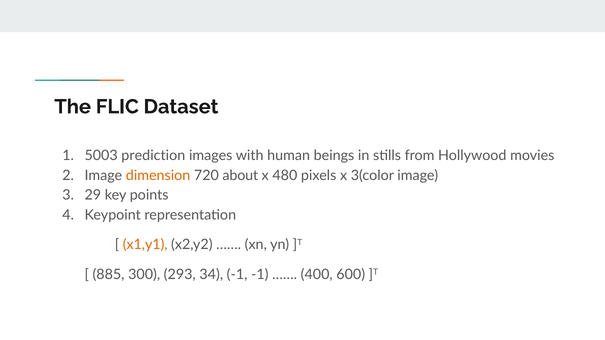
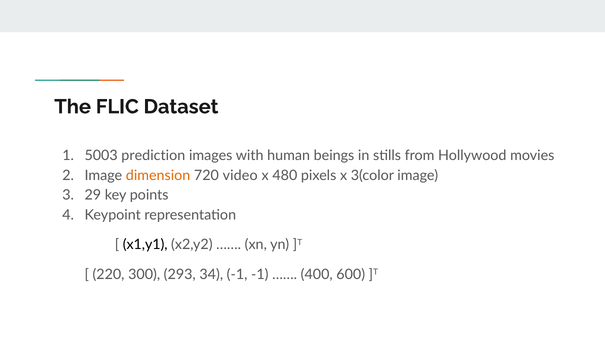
about: about -> video
x1,y1 colour: orange -> black
885: 885 -> 220
